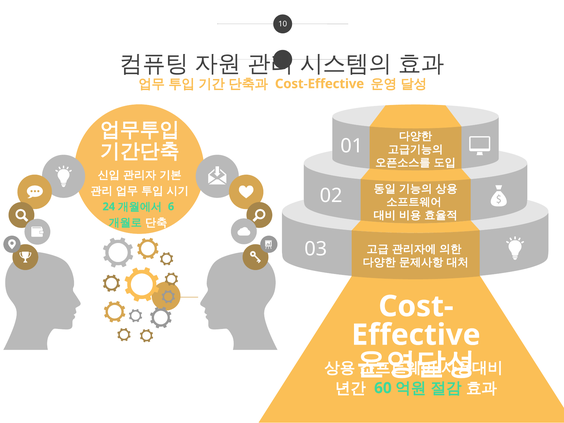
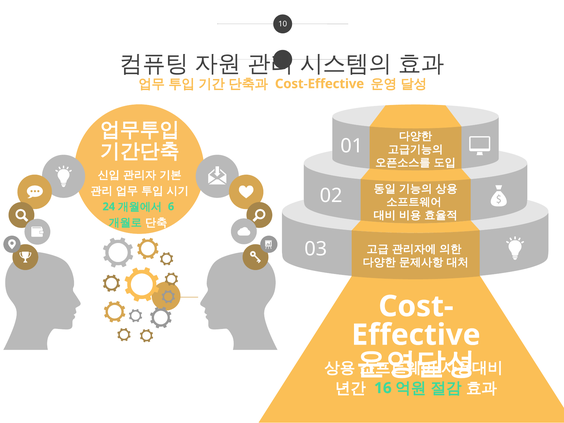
60: 60 -> 16
